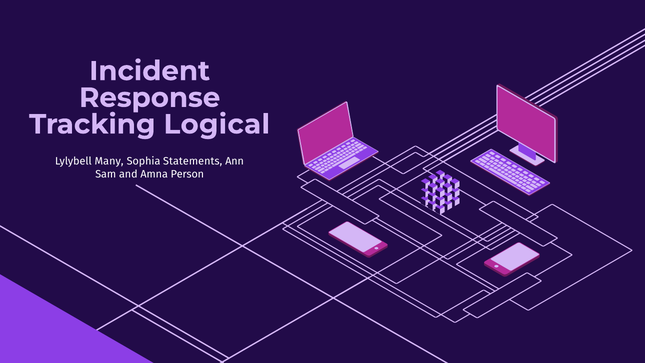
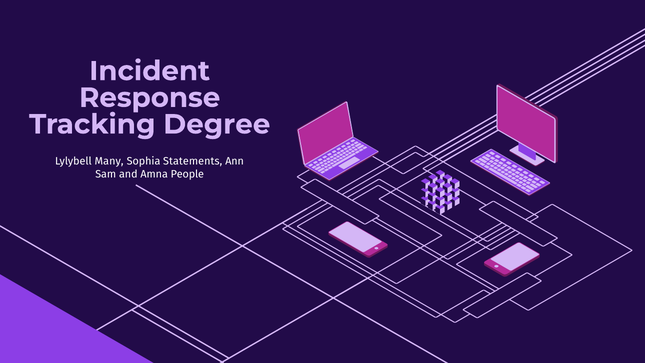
Logical: Logical -> Degree
Person: Person -> People
